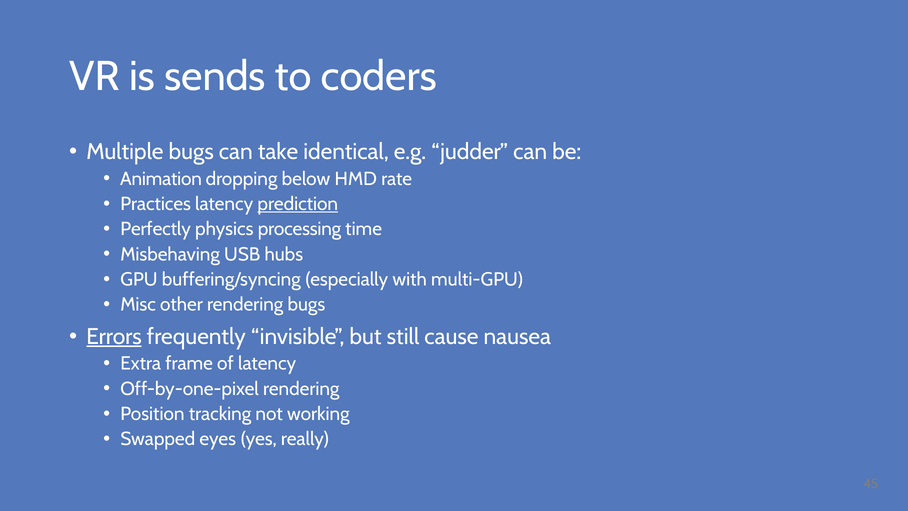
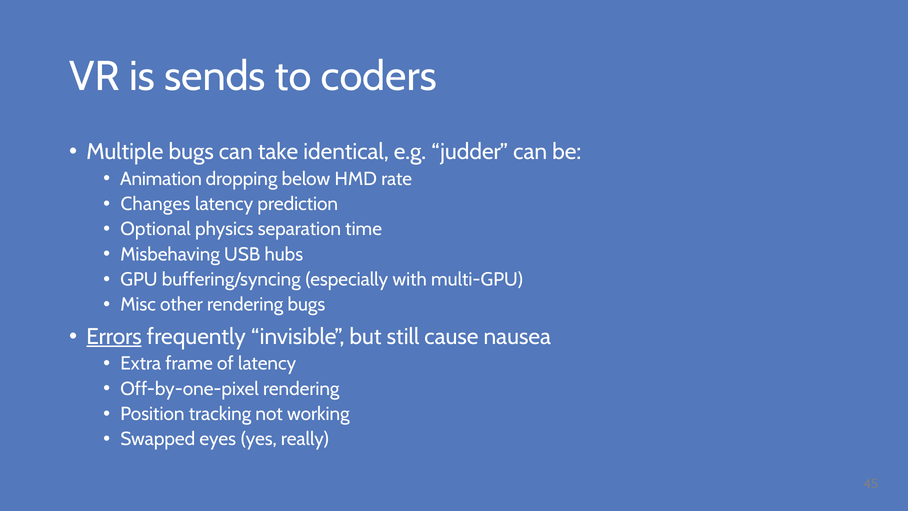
Practices: Practices -> Changes
prediction underline: present -> none
Perfectly: Perfectly -> Optional
processing: processing -> separation
